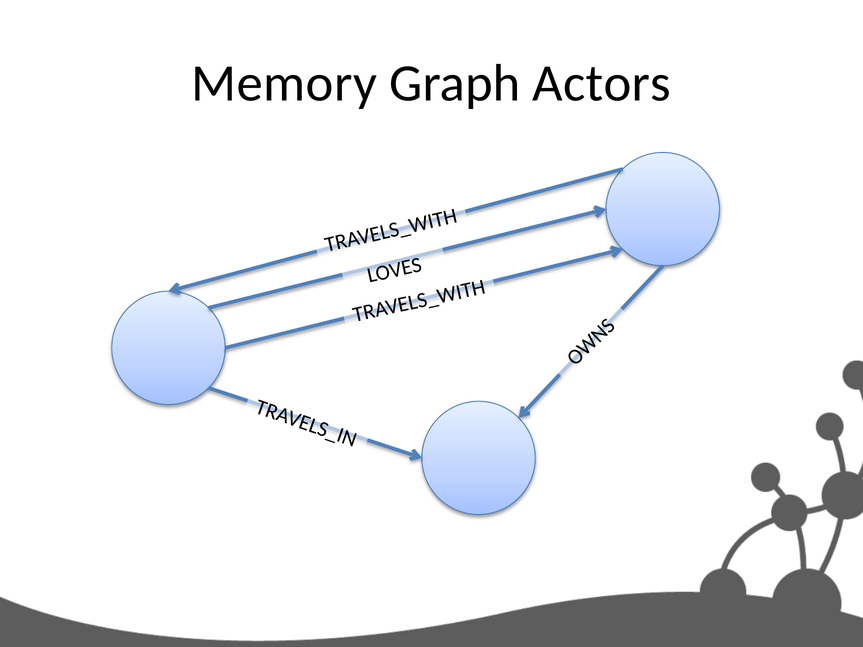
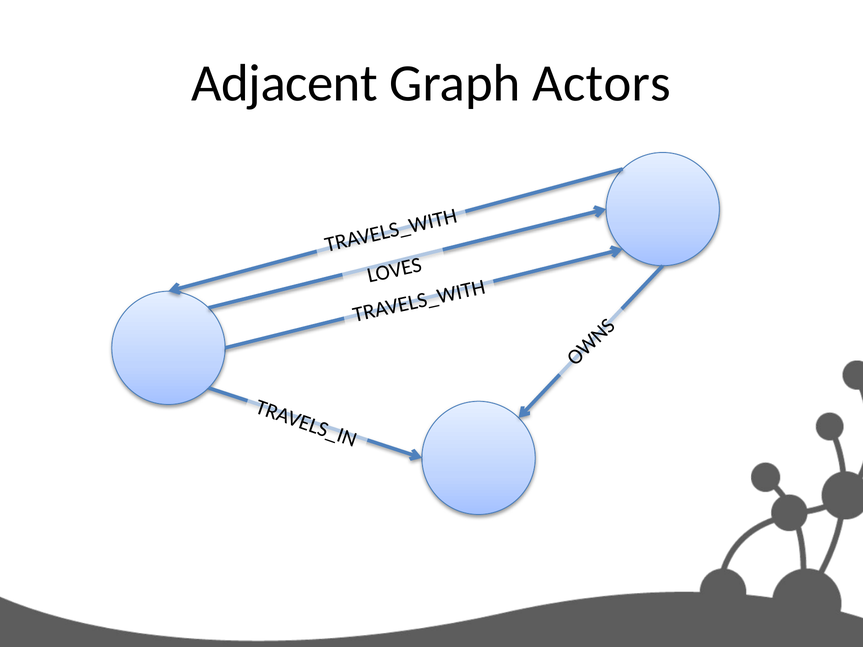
Memory: Memory -> Adjacent
